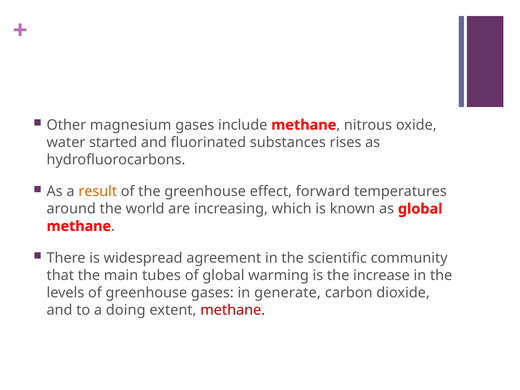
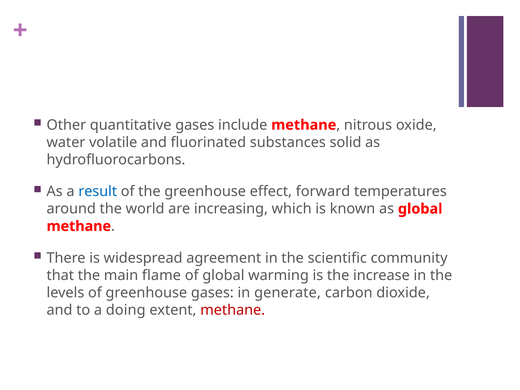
magnesium: magnesium -> quantitative
started: started -> volatile
rises: rises -> solid
result colour: orange -> blue
tubes: tubes -> flame
